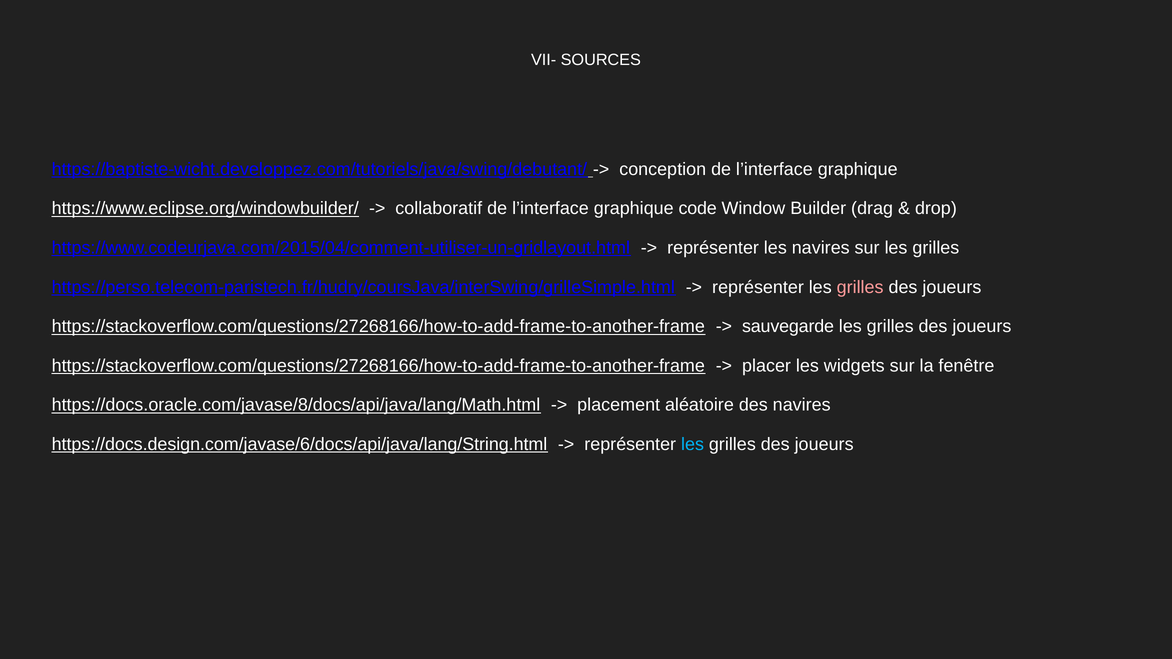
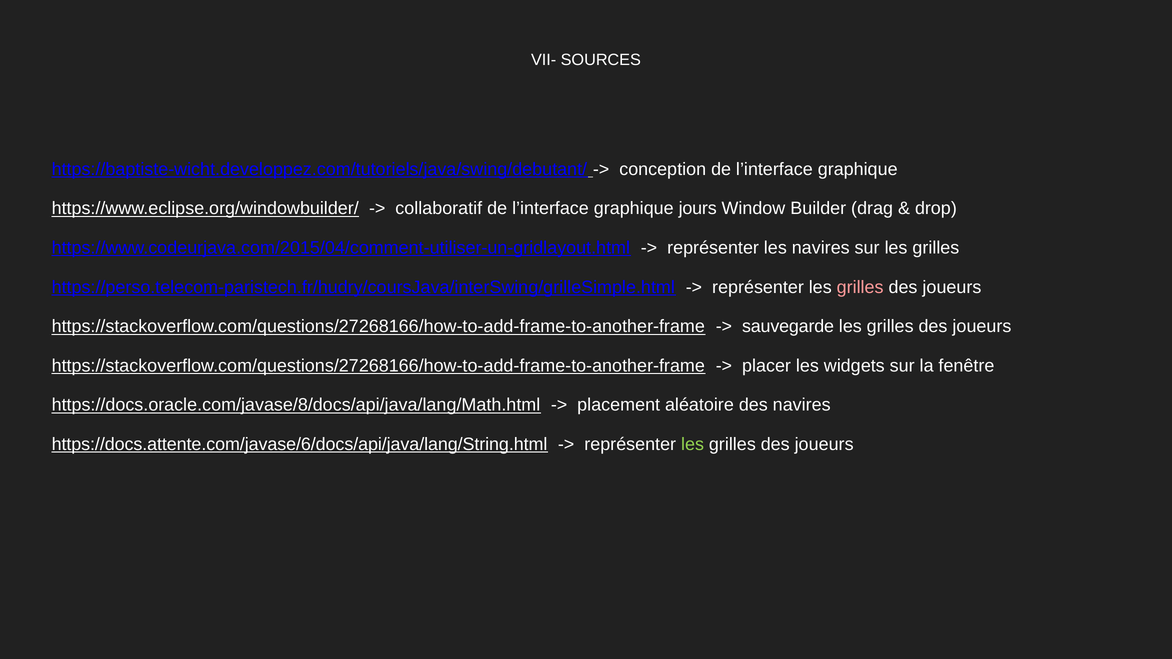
code: code -> jours
https://docs.design.com/javase/6/docs/api/java/lang/String.html: https://docs.design.com/javase/6/docs/api/java/lang/String.html -> https://docs.attente.com/javase/6/docs/api/java/lang/String.html
les at (692, 445) colour: light blue -> light green
